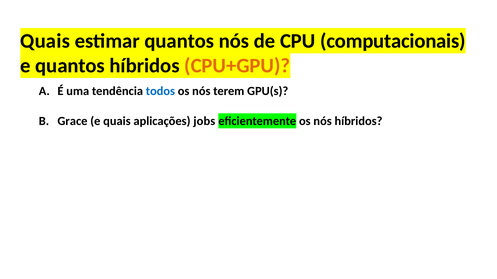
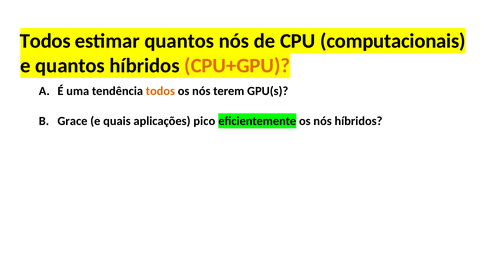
Quais at (45, 41): Quais -> Todos
todos at (160, 91) colour: blue -> orange
jobs: jobs -> pico
